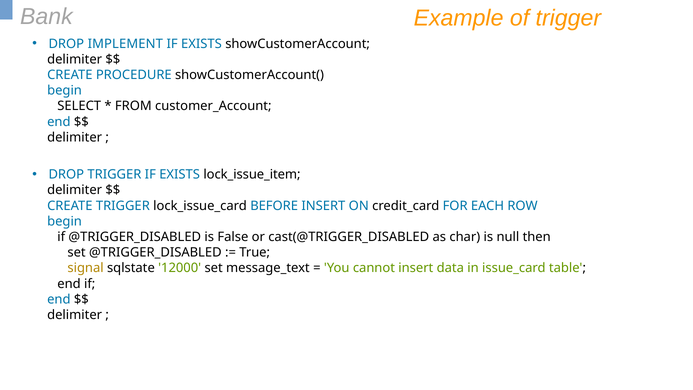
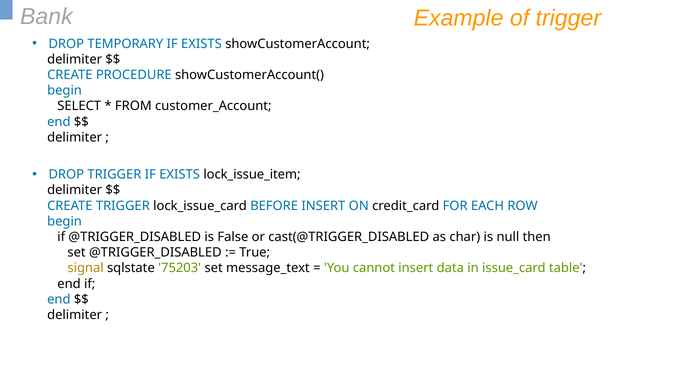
IMPLEMENT: IMPLEMENT -> TEMPORARY
12000: 12000 -> 75203
